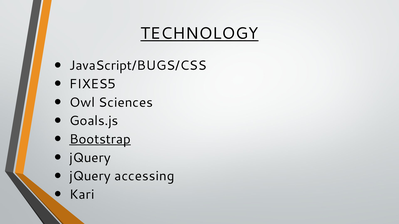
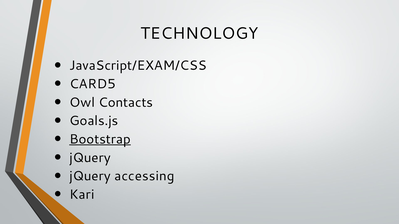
TECHNOLOGY underline: present -> none
JavaScript/BUGS/CSS: JavaScript/BUGS/CSS -> JavaScript/EXAM/CSS
FIXES5: FIXES5 -> CARD5
Sciences: Sciences -> Contacts
